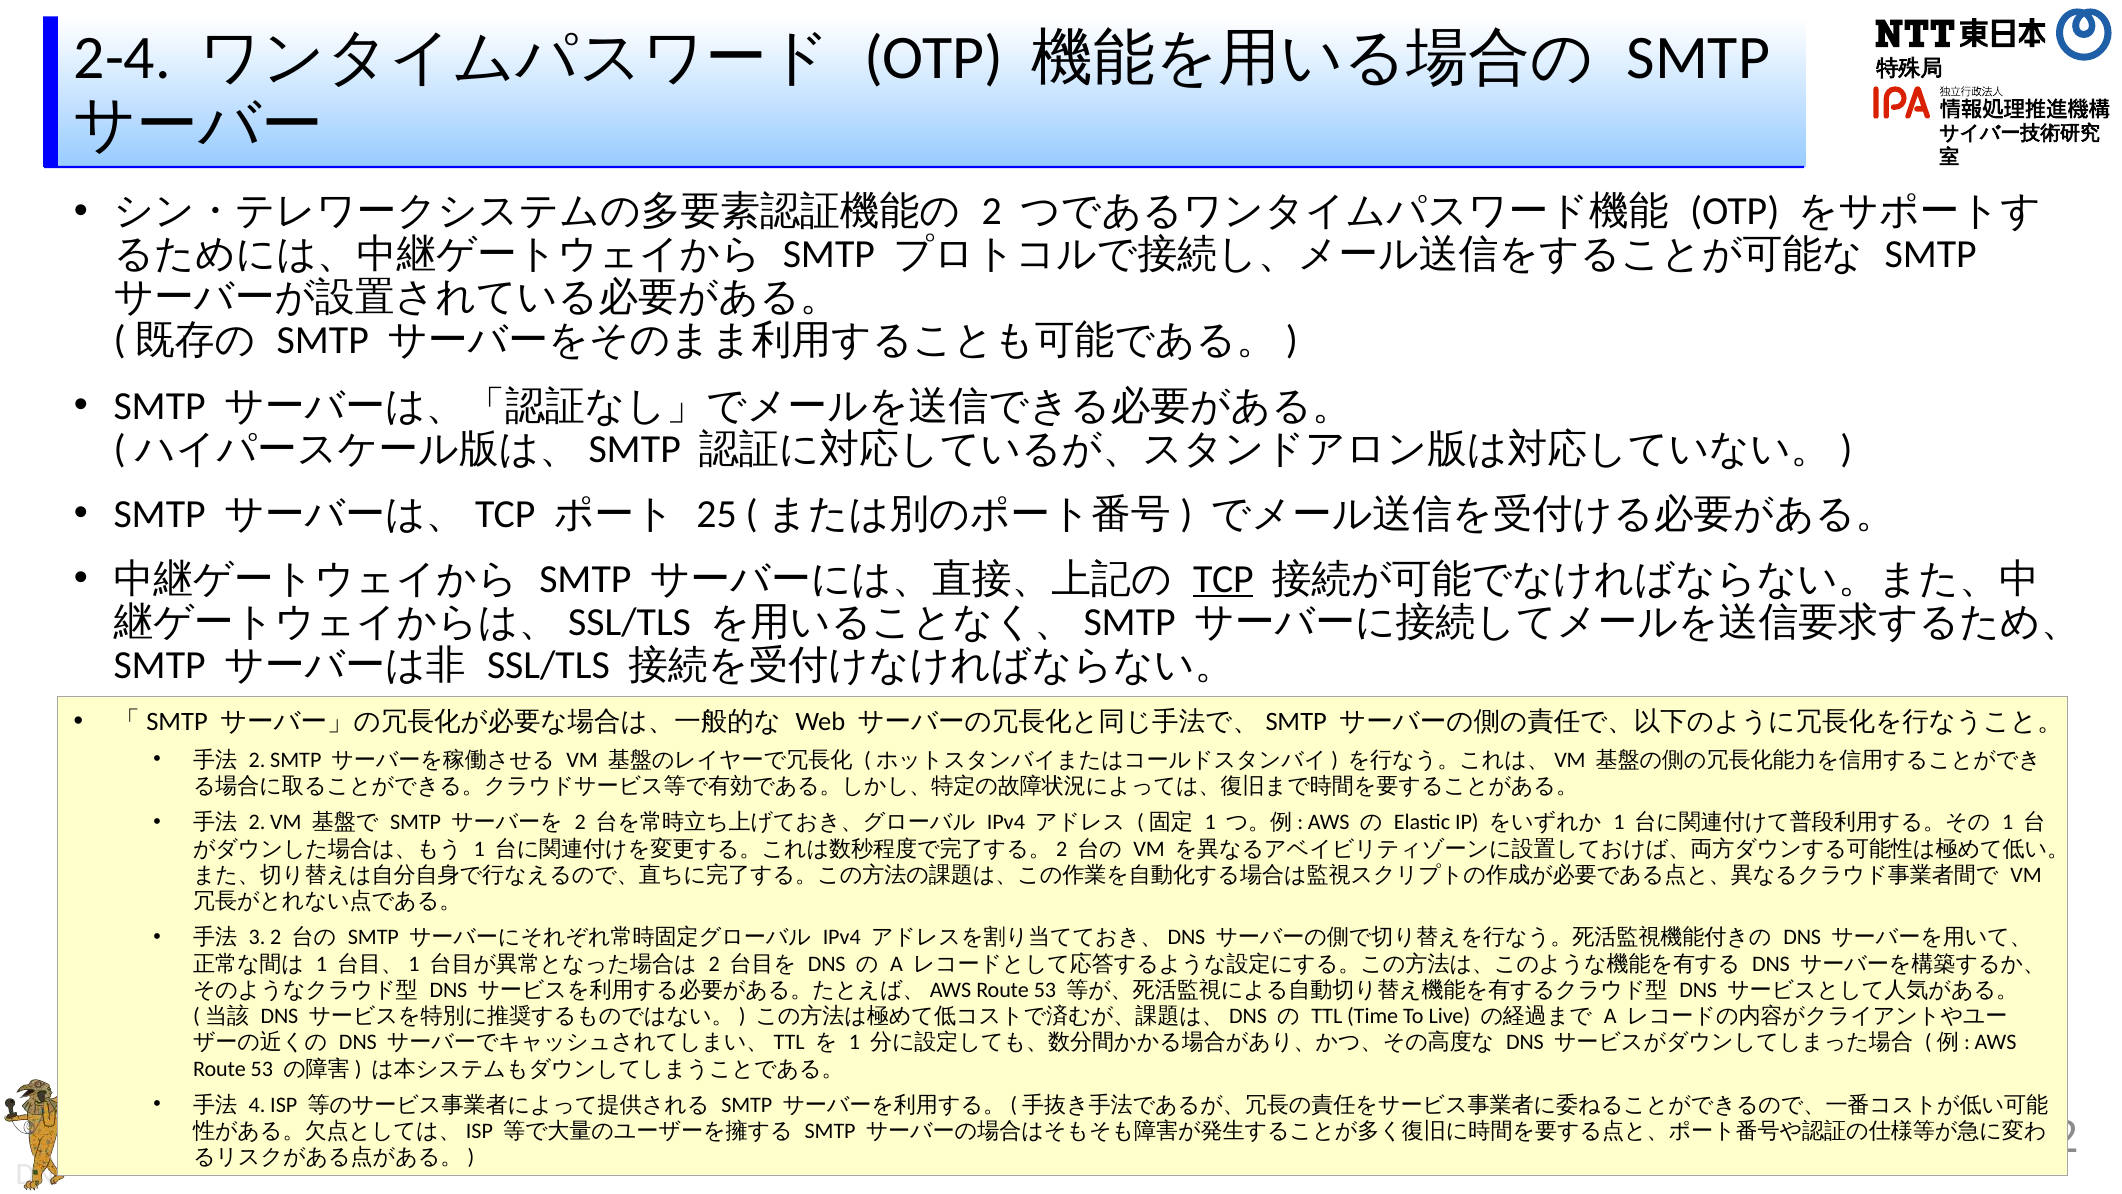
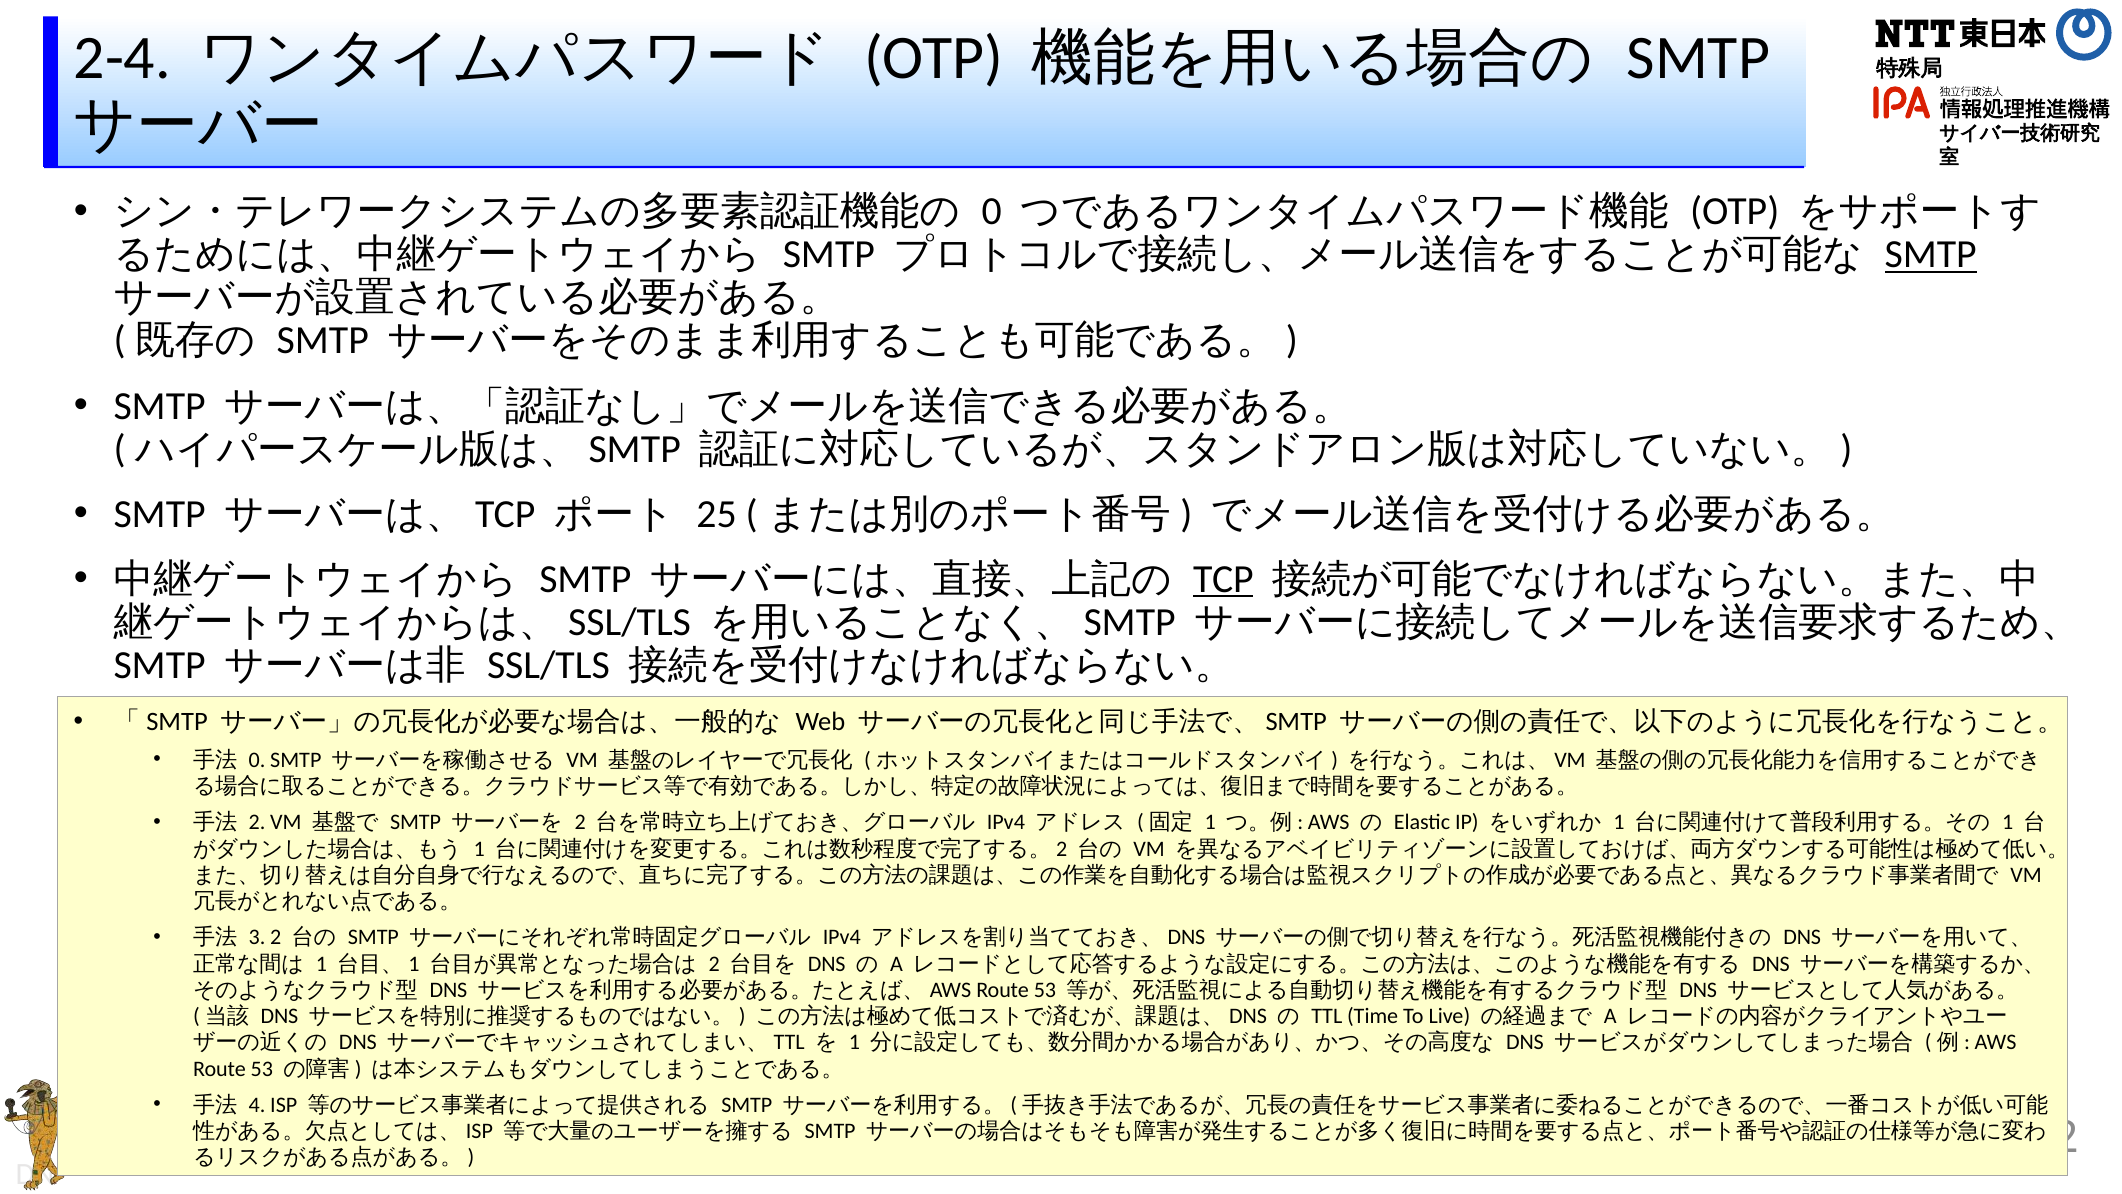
2 at (992, 212): 2 -> 0
SMTP at (1931, 255) underline: none -> present
2 at (257, 760): 2 -> 0
